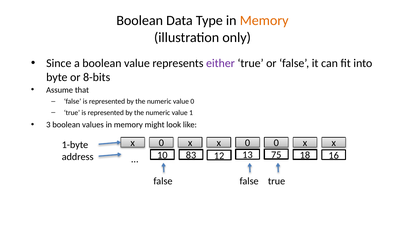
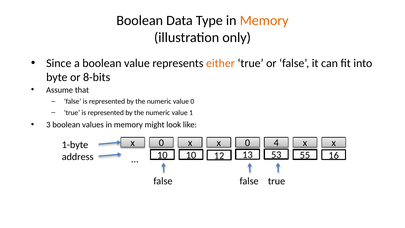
either colour: purple -> orange
0 0: 0 -> 4
10 83: 83 -> 10
75: 75 -> 53
18: 18 -> 55
